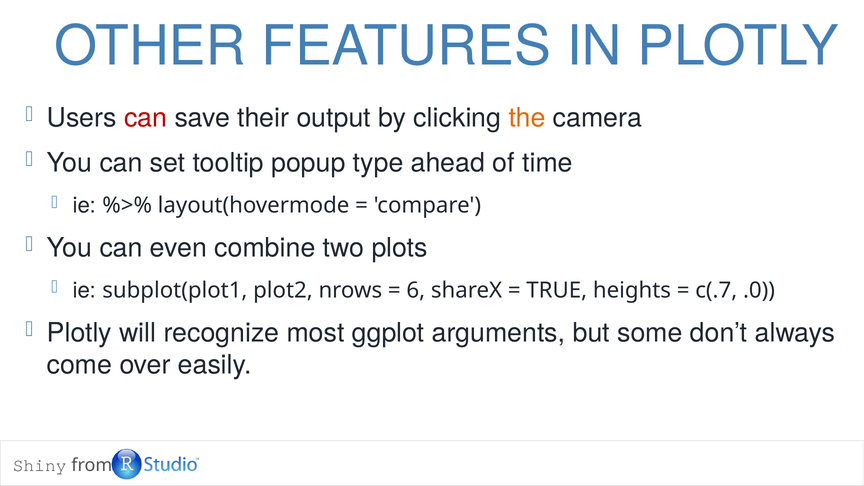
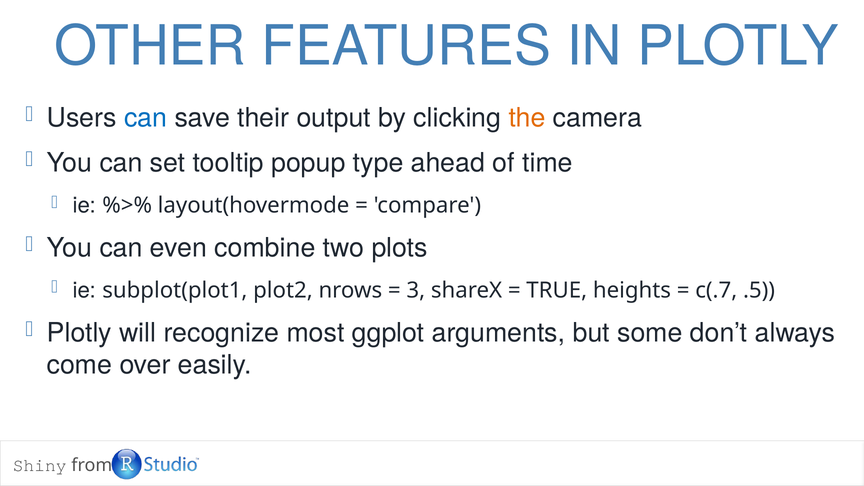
can at (146, 118) colour: red -> blue
6: 6 -> 3
.0: .0 -> .5
